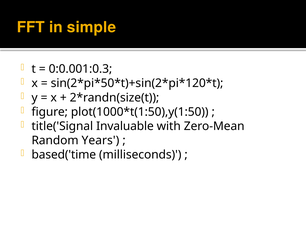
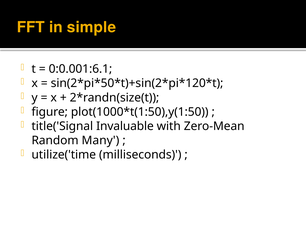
0:0.001:0.3: 0:0.001:0.3 -> 0:0.001:6.1
Years: Years -> Many
based('time: based('time -> utilize('time
